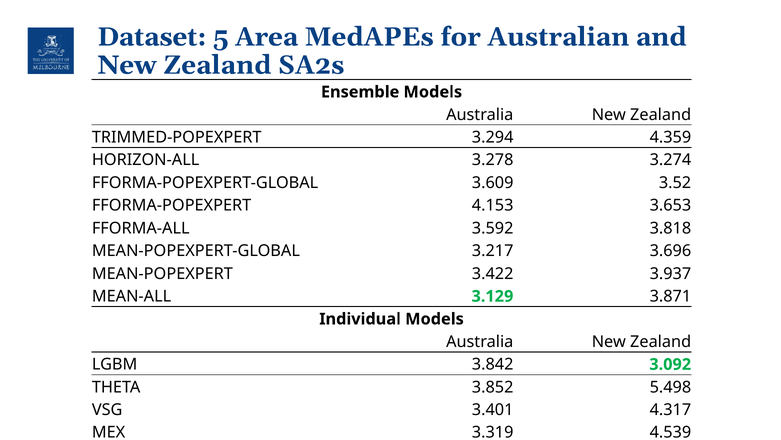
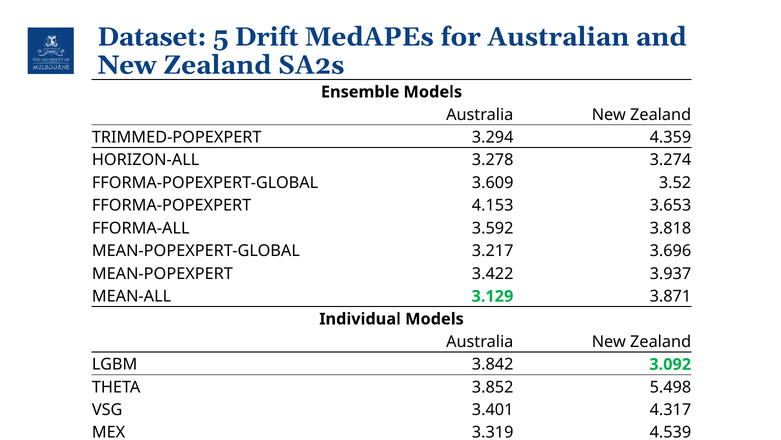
Area: Area -> Drift
